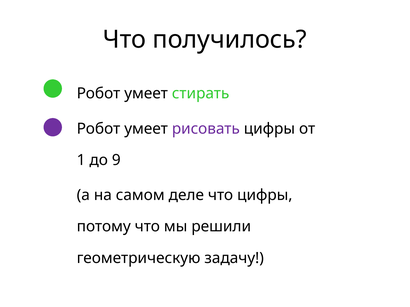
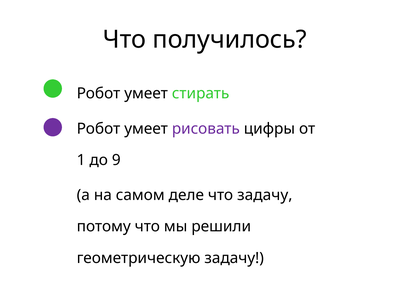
что цифры: цифры -> задачу
